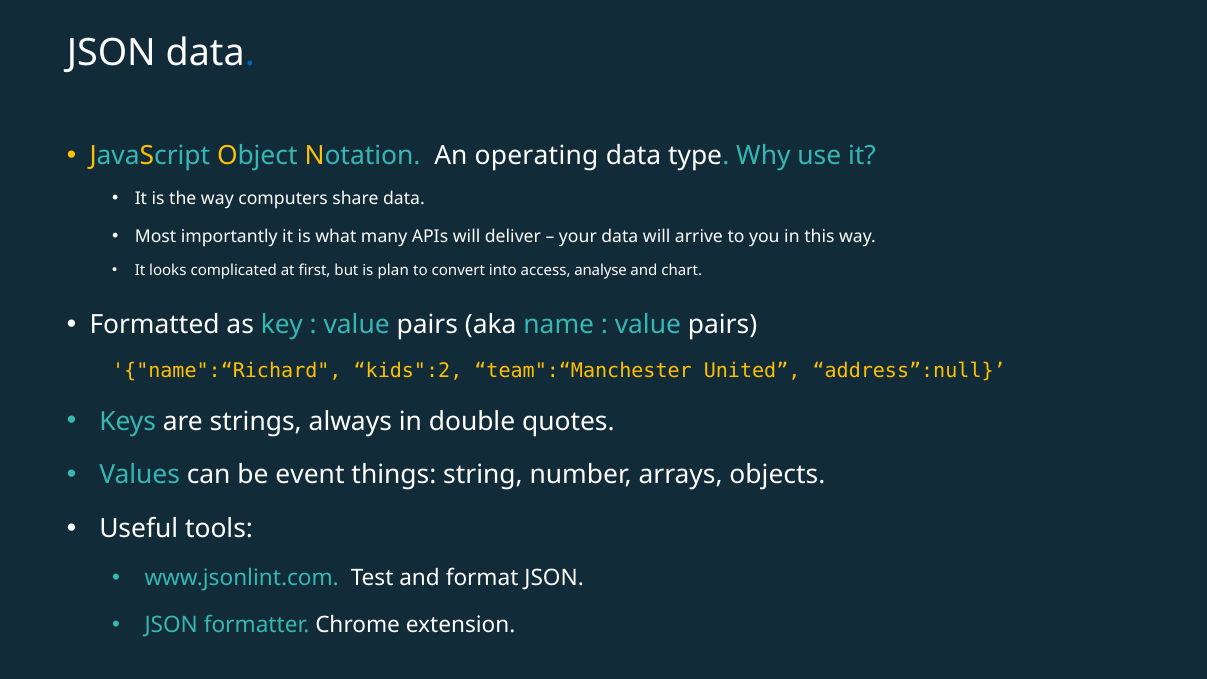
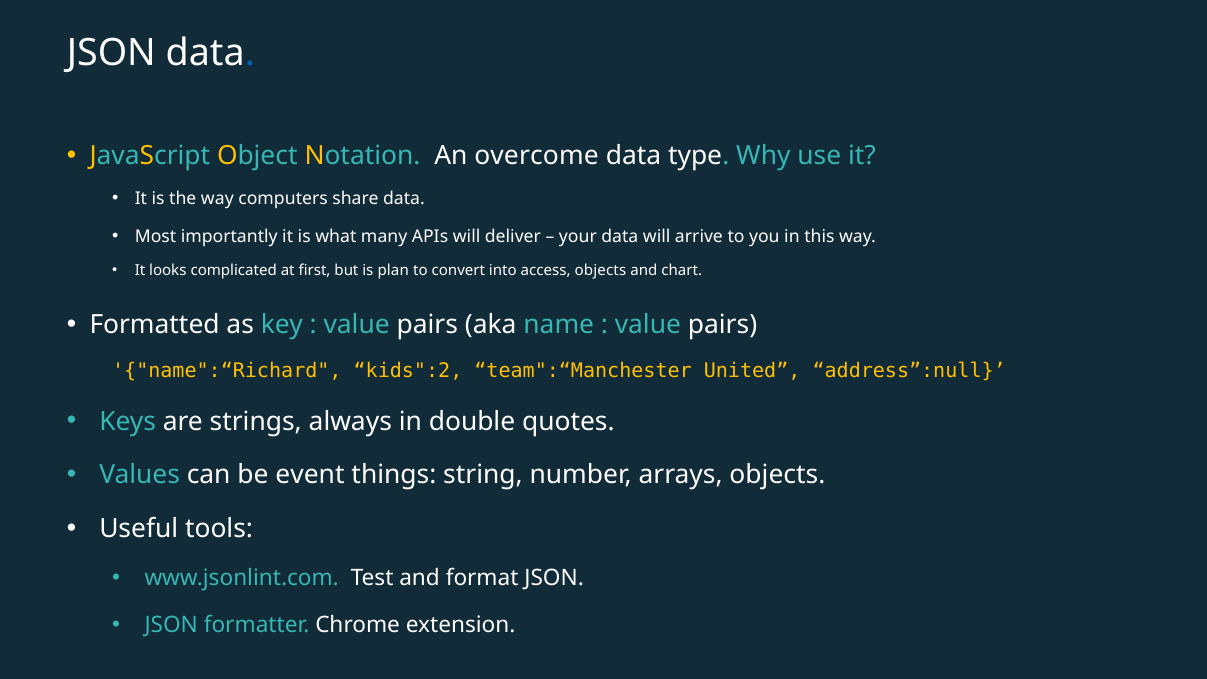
operating: operating -> overcome
access analyse: analyse -> objects
